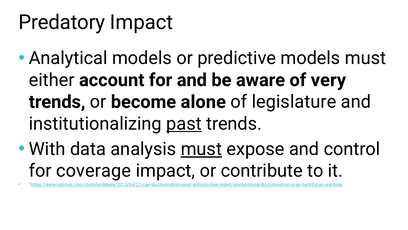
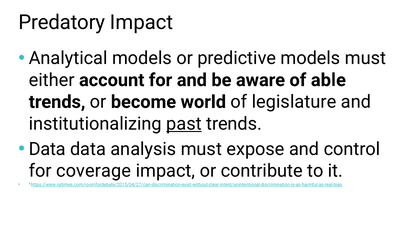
very: very -> able
alone: alone -> world
With at (47, 149): With -> Data
must at (201, 149) underline: present -> none
